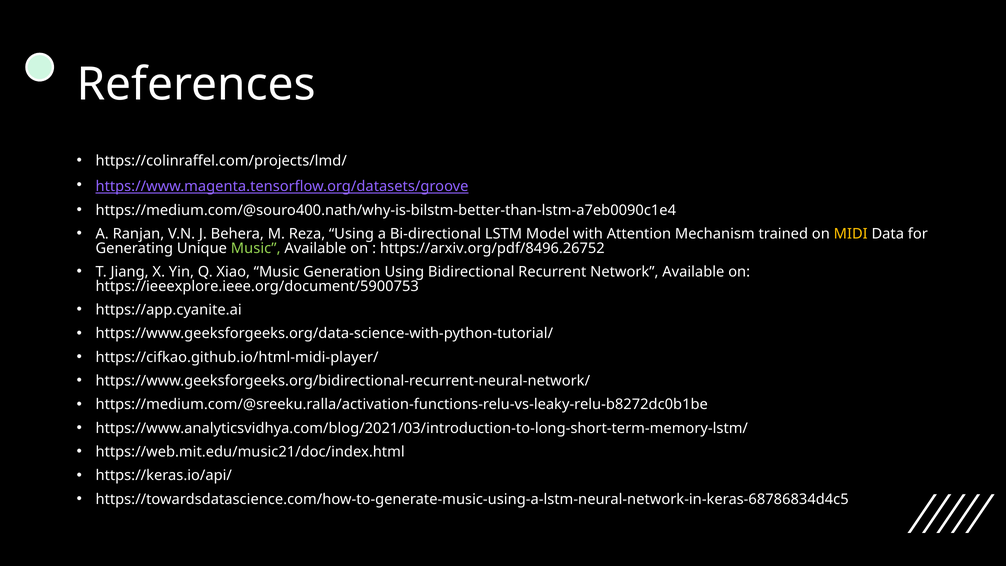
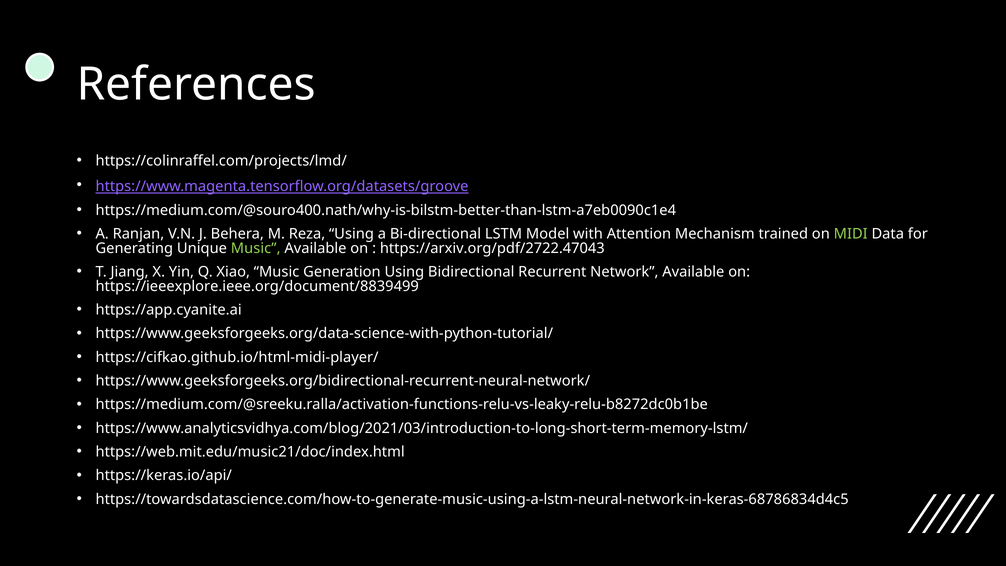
MIDI colour: yellow -> light green
https://arxiv.org/pdf/8496.26752: https://arxiv.org/pdf/8496.26752 -> https://arxiv.org/pdf/2722.47043
https://ieeexplore.ieee.org/document/5900753: https://ieeexplore.ieee.org/document/5900753 -> https://ieeexplore.ieee.org/document/8839499
